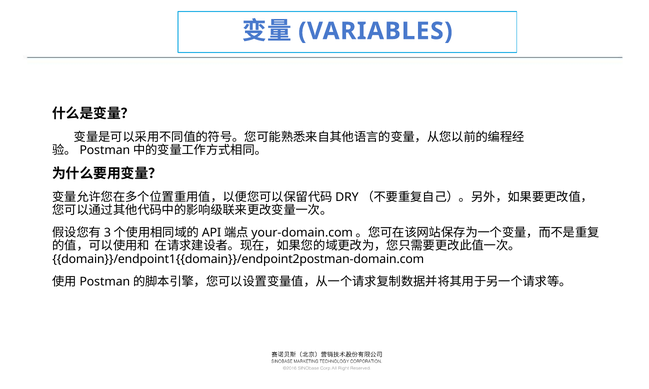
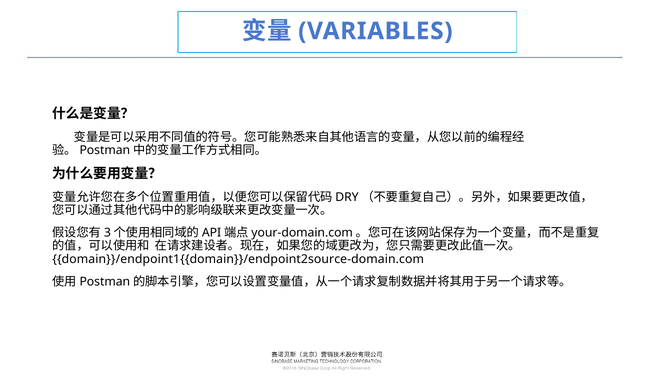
domain}}/endpoint1{{domain}}/endpoint2postman-domain.com: domain}}/endpoint1{{domain}}/endpoint2postman-domain.com -> domain}}/endpoint1{{domain}}/endpoint2source-domain.com
